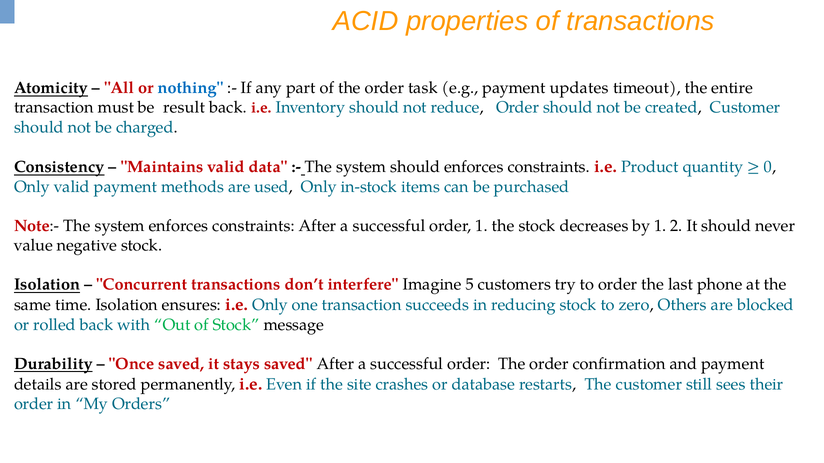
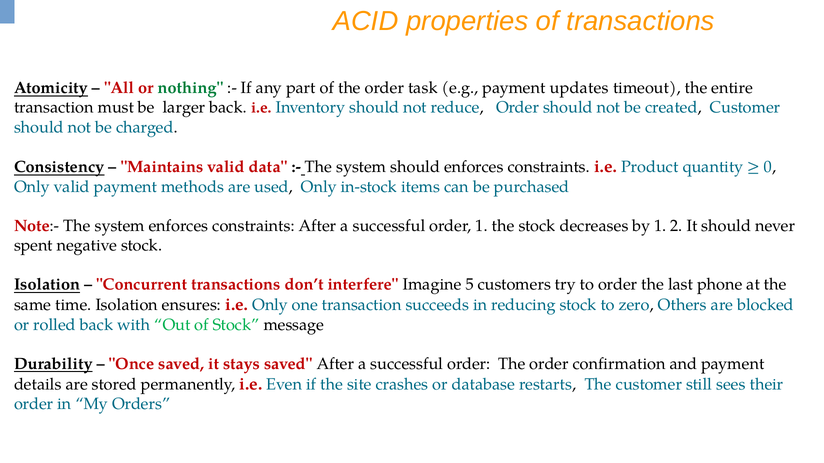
nothing colour: blue -> green
result: result -> larger
value: value -> spent
